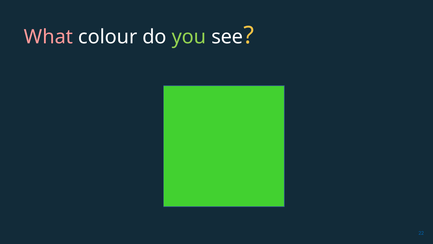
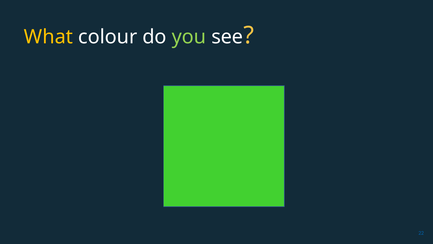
What colour: pink -> yellow
